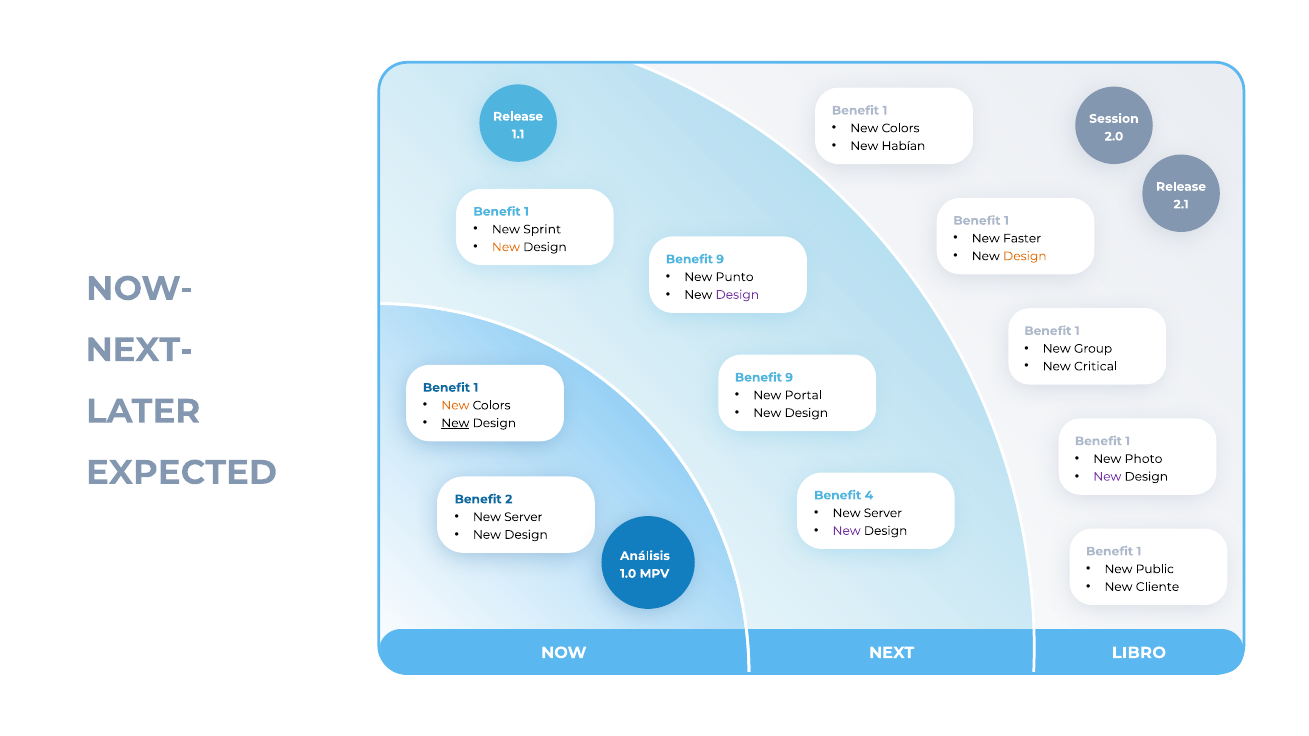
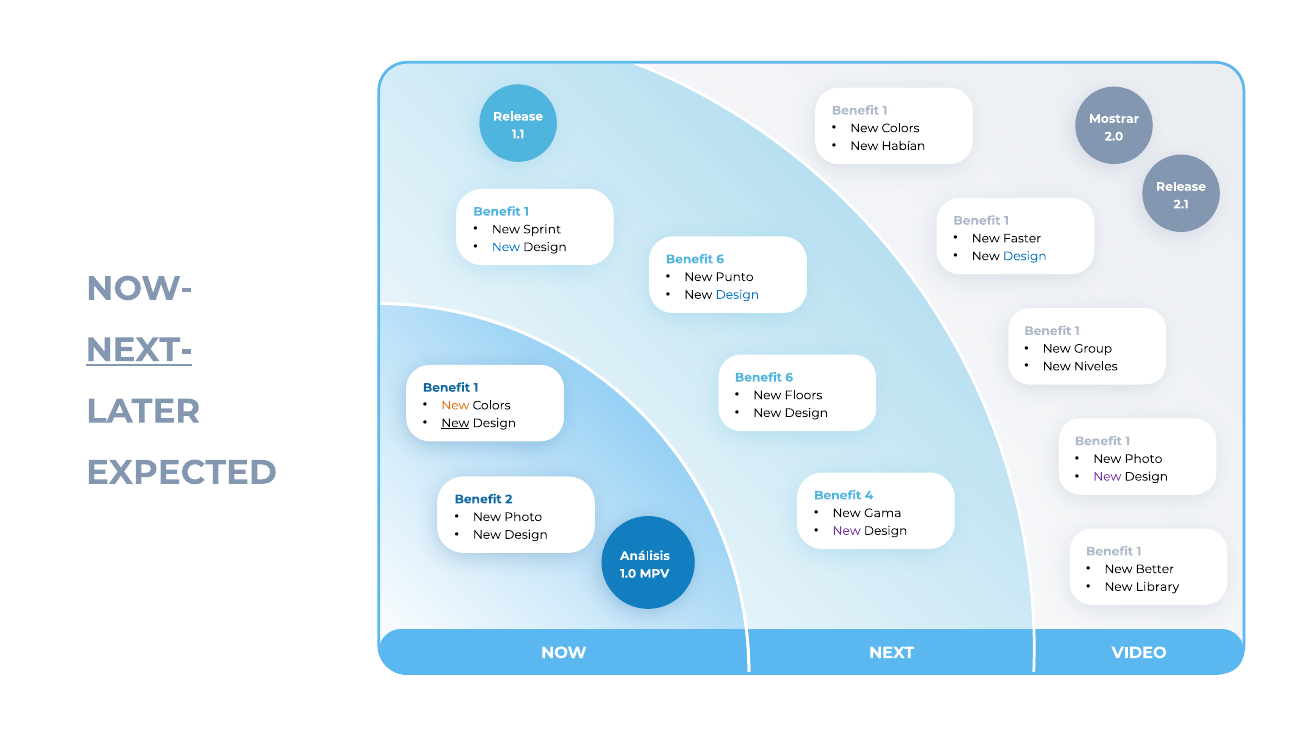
Session: Session -> Mostrar
New at (506, 247) colour: orange -> blue
Design at (1025, 256) colour: orange -> blue
9 at (720, 259): 9 -> 6
Design at (737, 295) colour: purple -> blue
NEXT- underline: none -> present
Critical: Critical -> Niveles
9 at (789, 378): 9 -> 6
Portal: Portal -> Floors
Server at (883, 513): Server -> Gama
Server at (523, 517): Server -> Photo
Public: Public -> Better
Cliente: Cliente -> Library
LIBRO: LIBRO -> VIDEO
